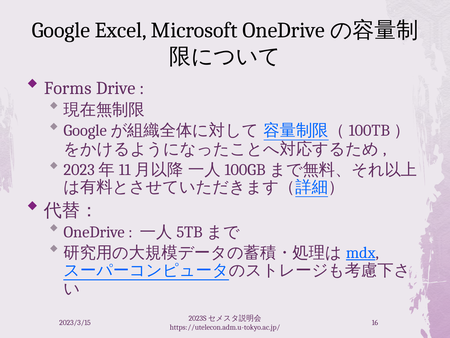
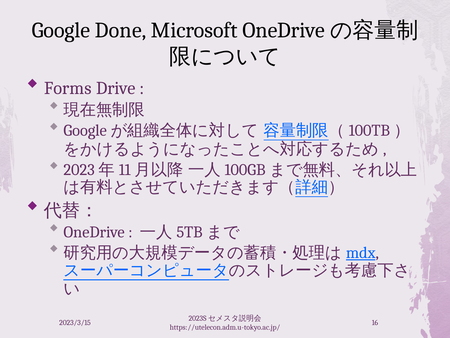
Excel: Excel -> Done
